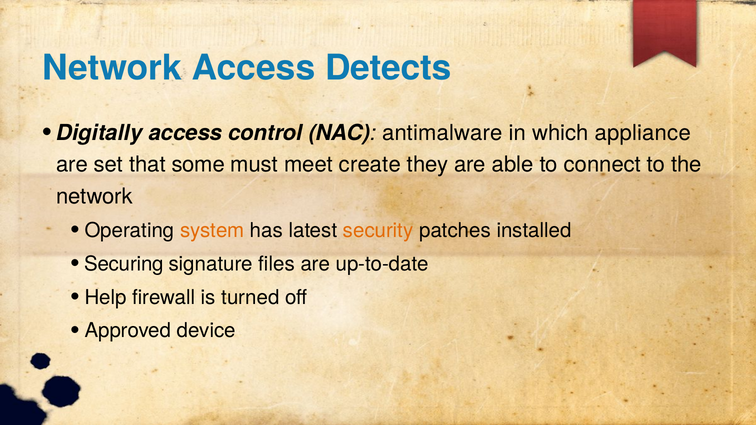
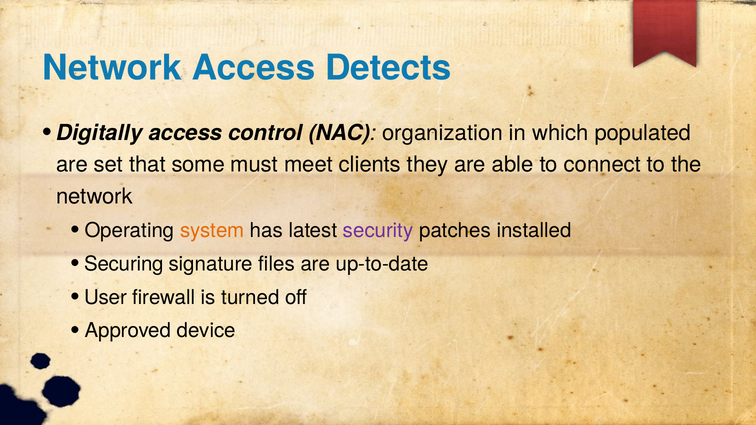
antimalware: antimalware -> organization
appliance: appliance -> populated
create: create -> clients
security colour: orange -> purple
Help: Help -> User
